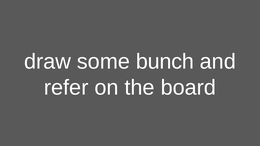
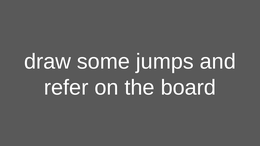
bunch: bunch -> jumps
